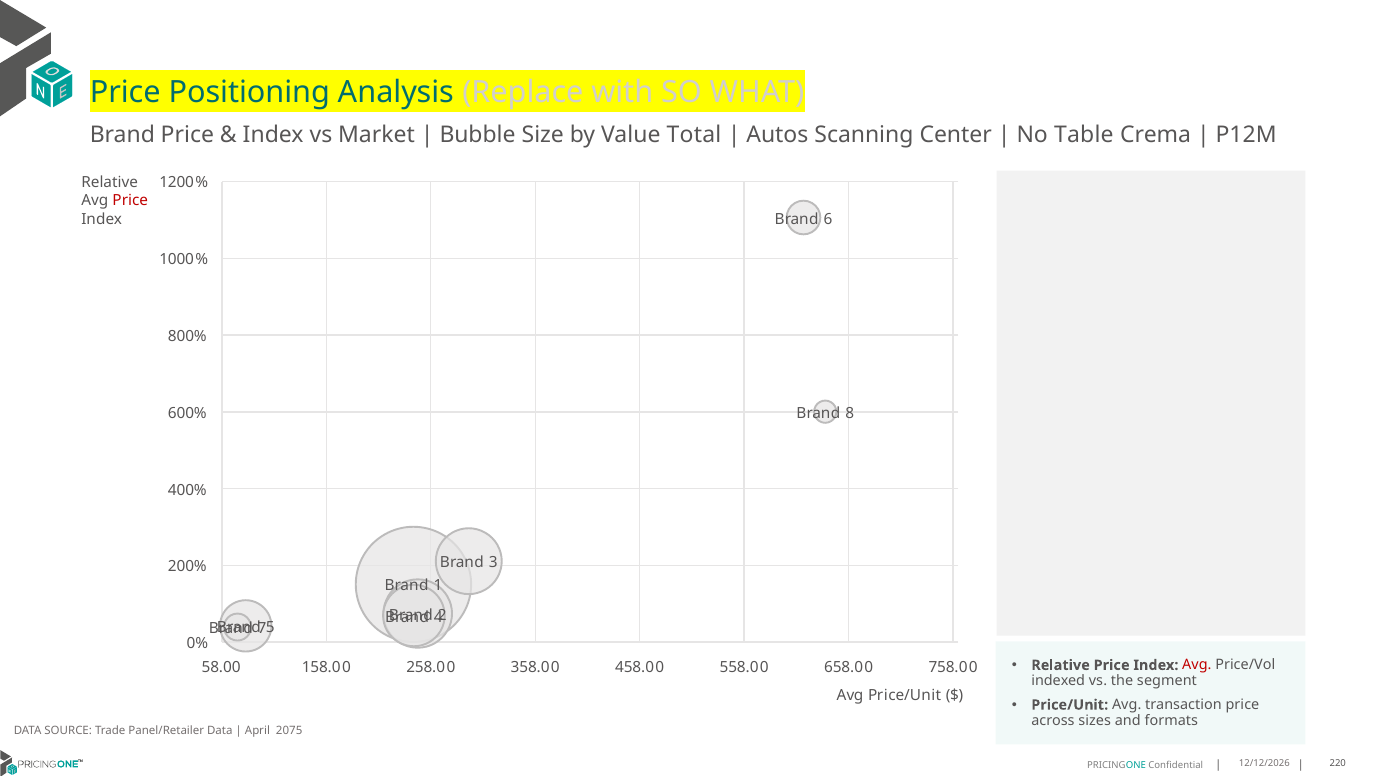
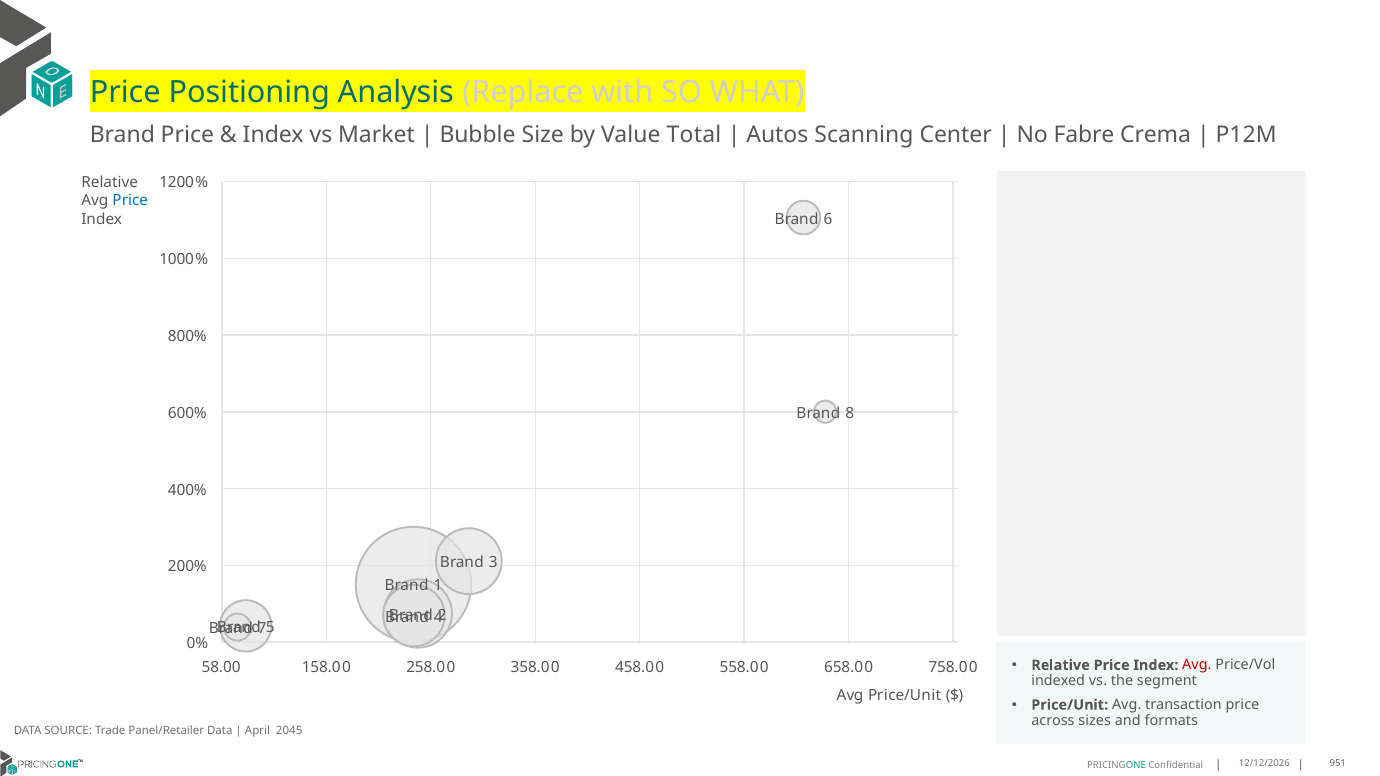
Table: Table -> Fabre
Price at (130, 201) colour: red -> blue
2075: 2075 -> 2045
220: 220 -> 951
